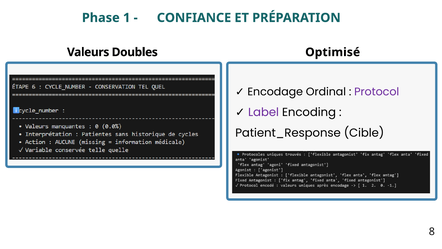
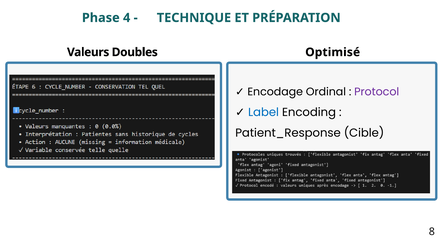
1: 1 -> 4
CONFIANCE: CONFIANCE -> TECHNIQUE
Label colour: purple -> blue
